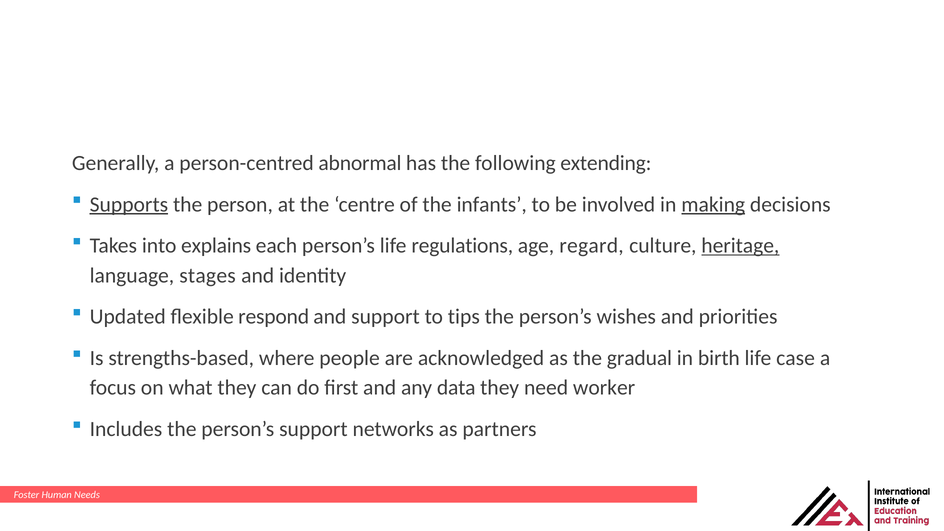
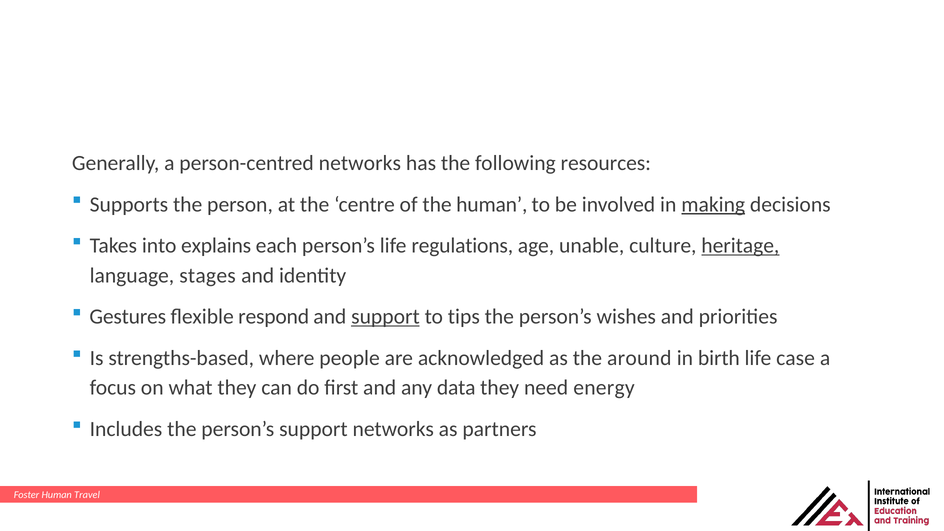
person-centred abnormal: abnormal -> networks
extending: extending -> resources
Supports underline: present -> none
the infants: infants -> human
regard: regard -> unable
Updated: Updated -> Gestures
support at (385, 317) underline: none -> present
gradual: gradual -> around
worker: worker -> energy
Needs: Needs -> Travel
